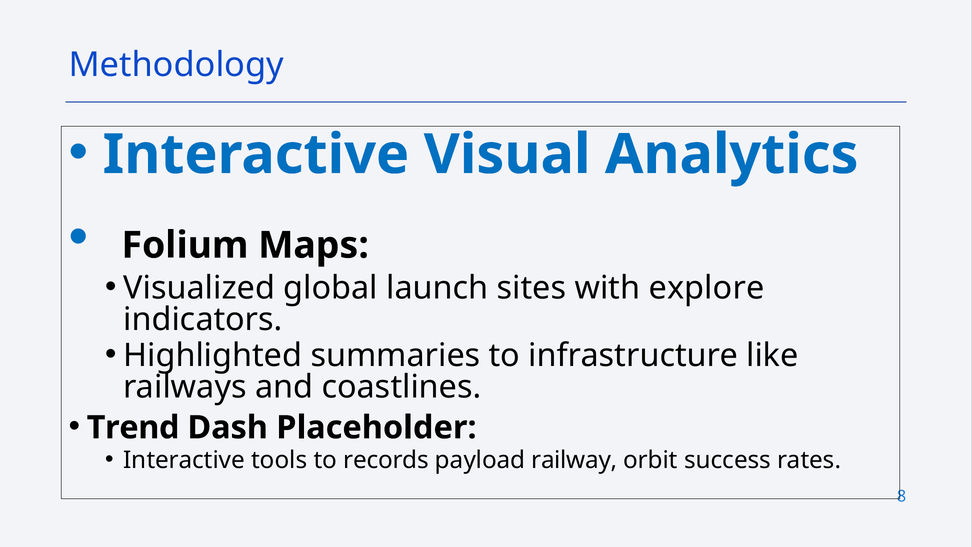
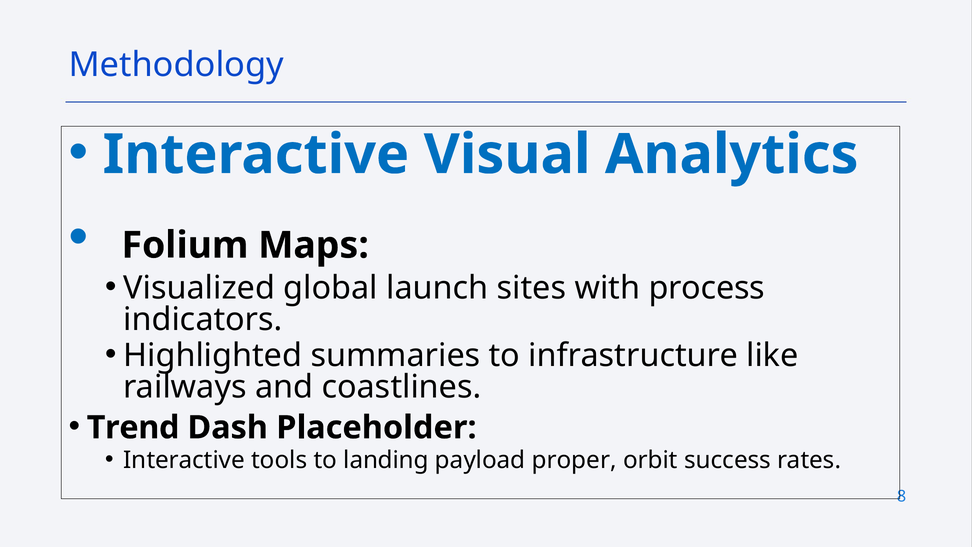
explore: explore -> process
records: records -> landing
railway: railway -> proper
